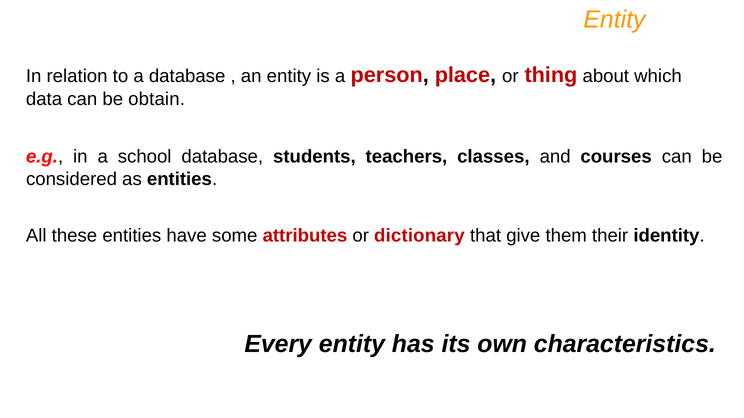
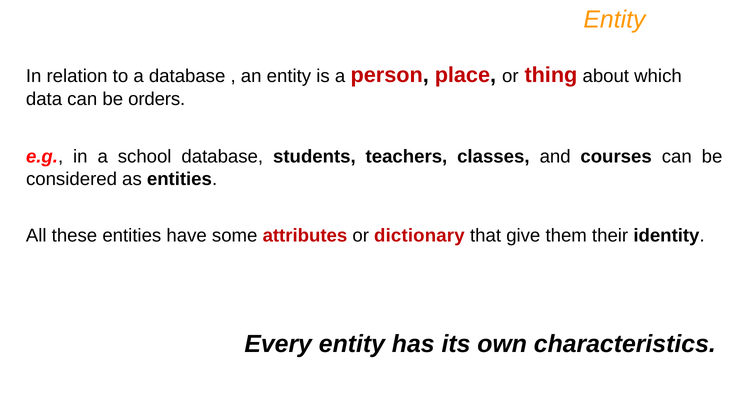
obtain: obtain -> orders
